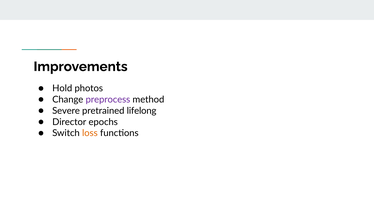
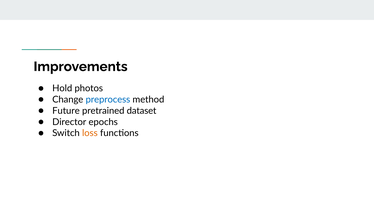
preprocess colour: purple -> blue
Severe: Severe -> Future
lifelong: lifelong -> dataset
